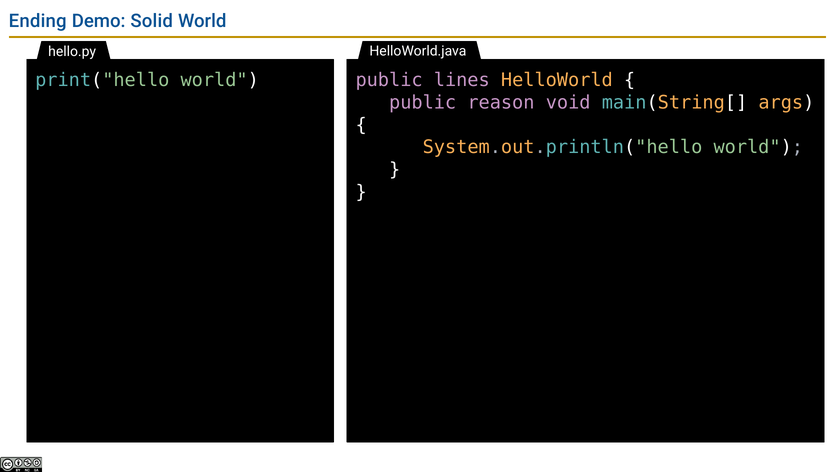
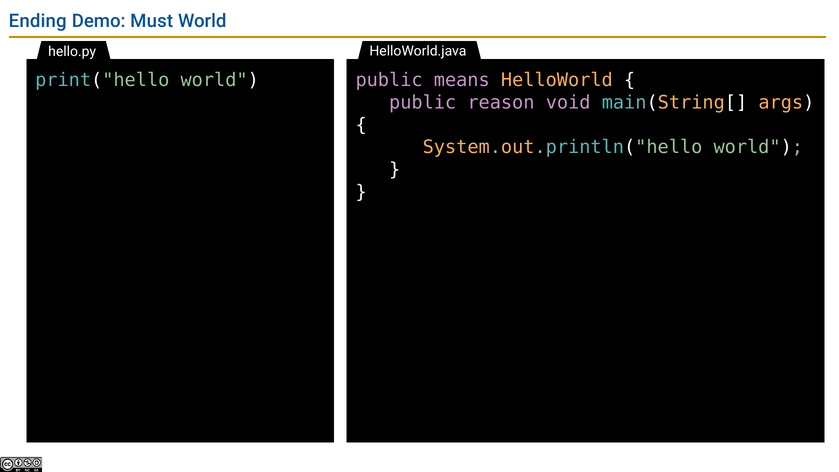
Solid: Solid -> Must
lines: lines -> means
